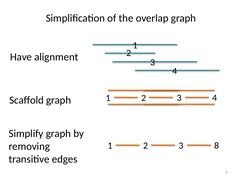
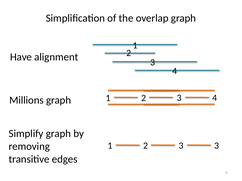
Scaffold: Scaffold -> Millions
3 8: 8 -> 3
